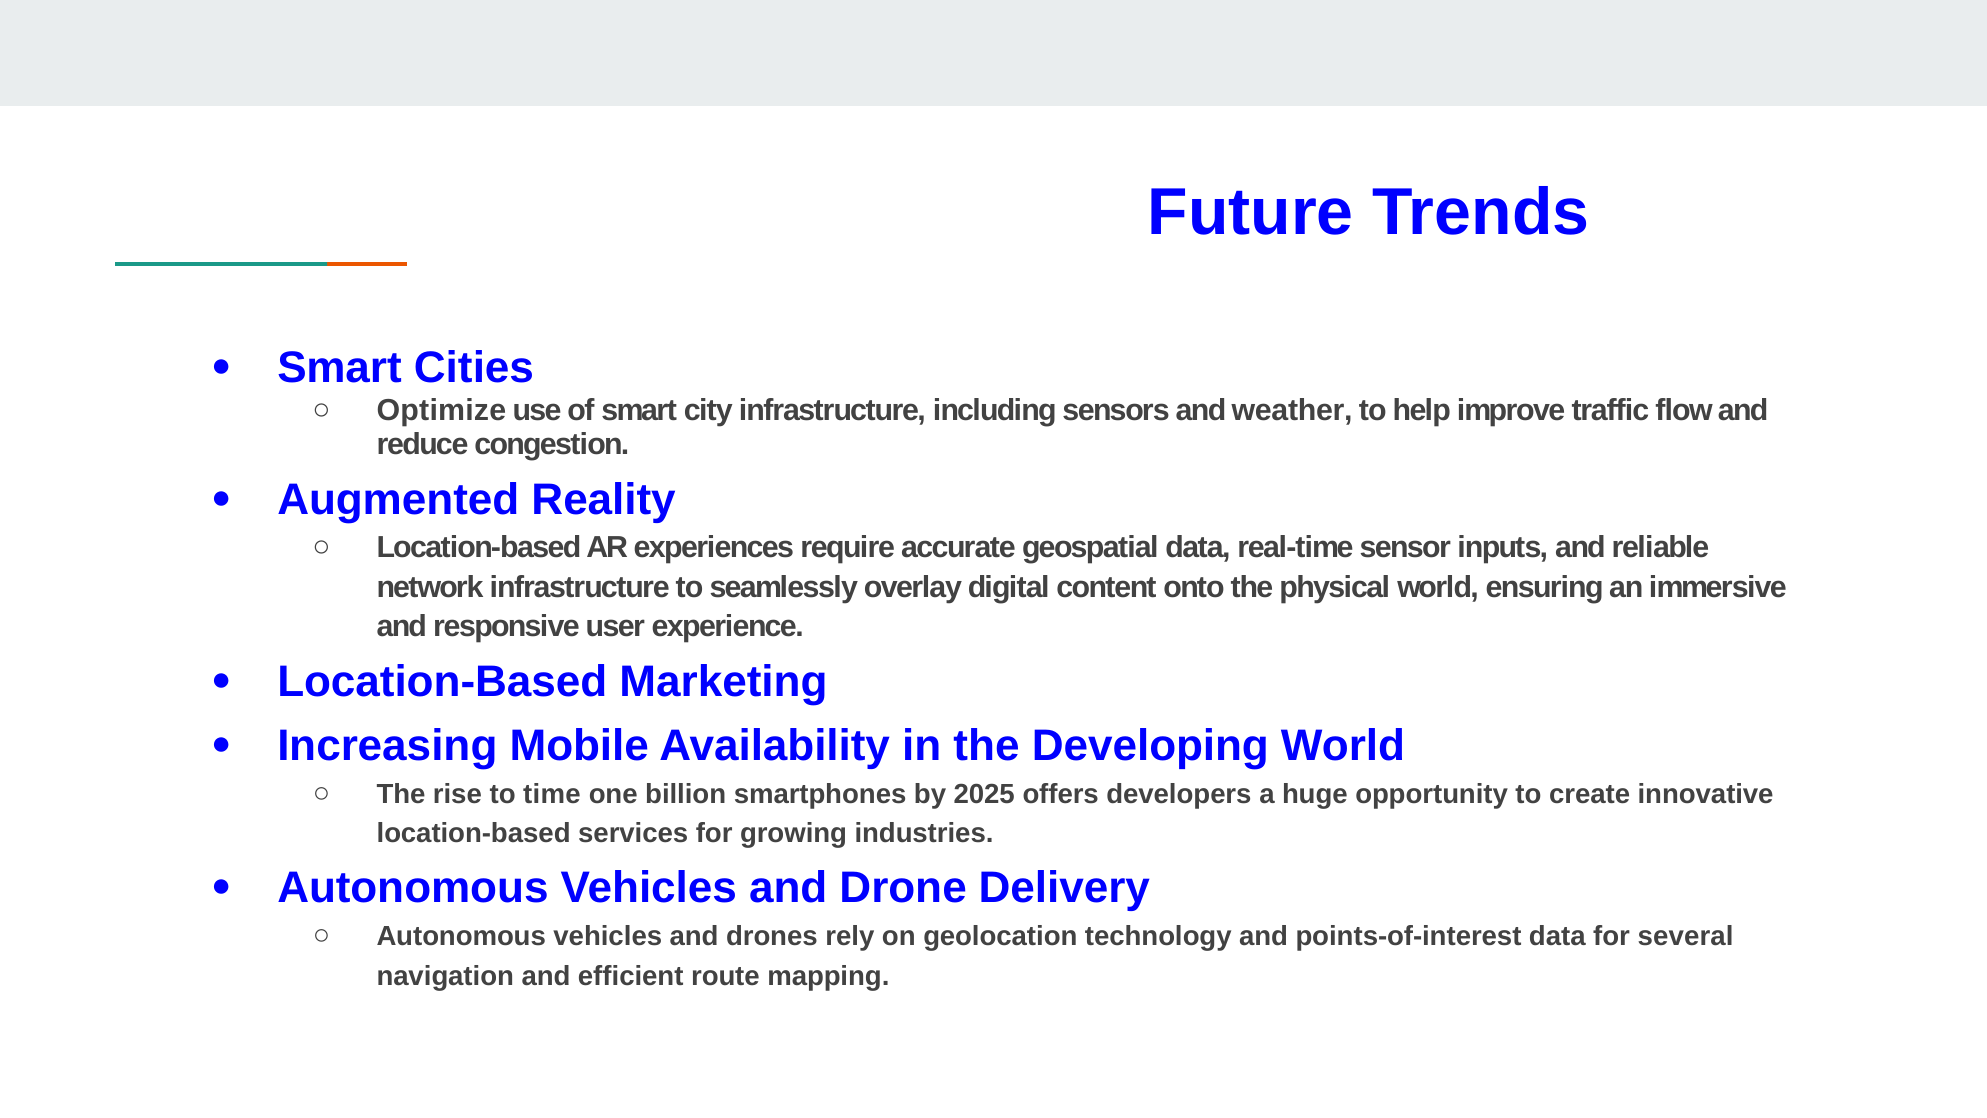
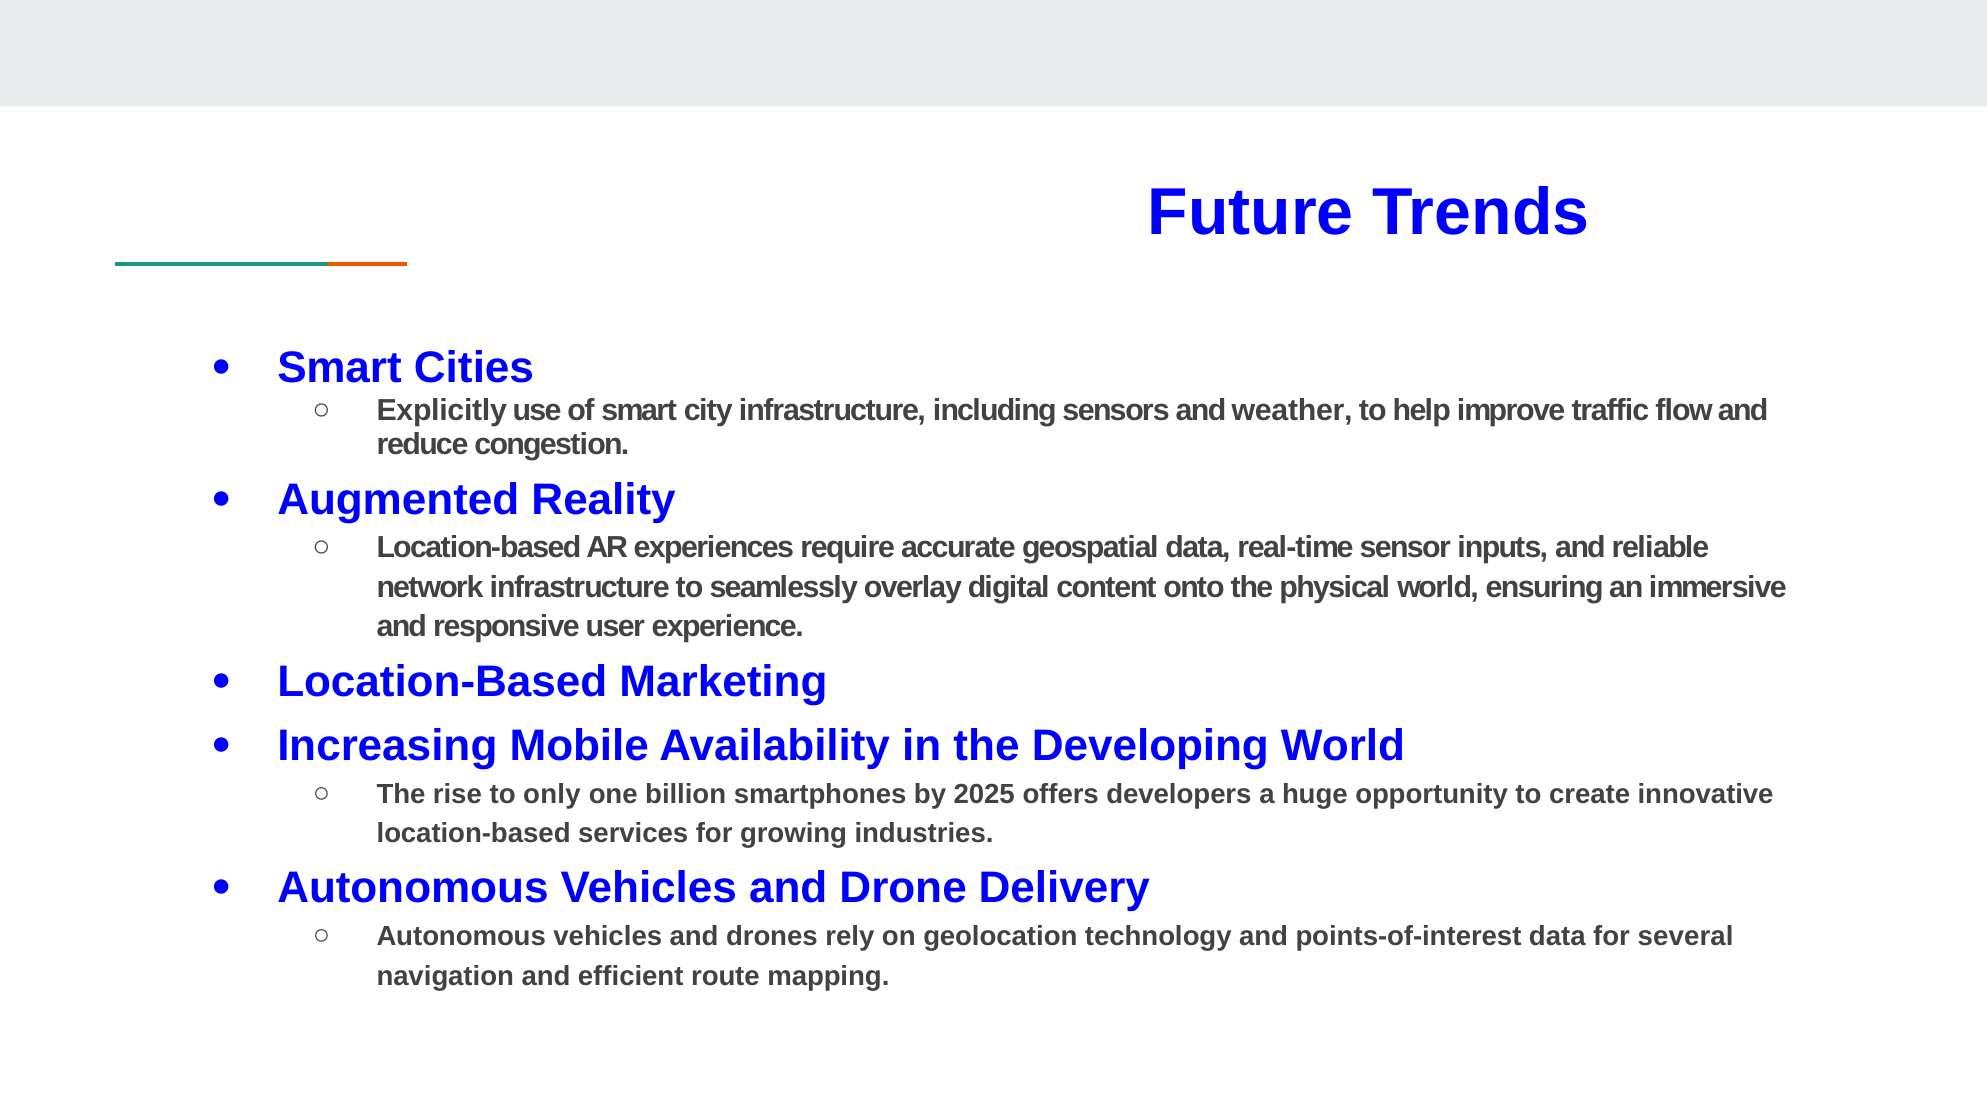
Optimize: Optimize -> Explicitly
time: time -> only
